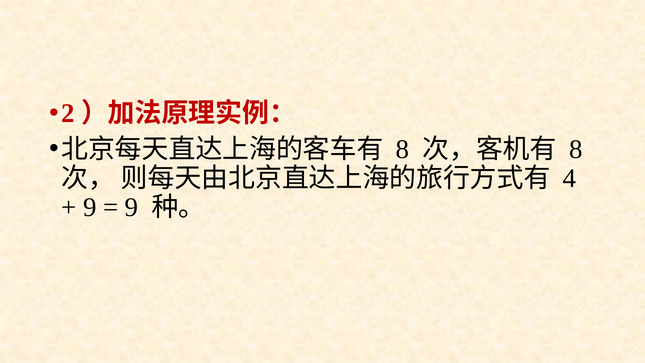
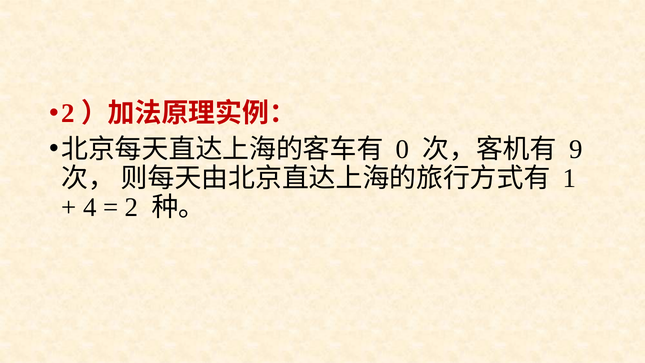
8 at (403, 149): 8 -> 0
8 at (576, 149): 8 -> 9
4: 4 -> 1
9 at (90, 207): 9 -> 4
9 at (132, 207): 9 -> 2
